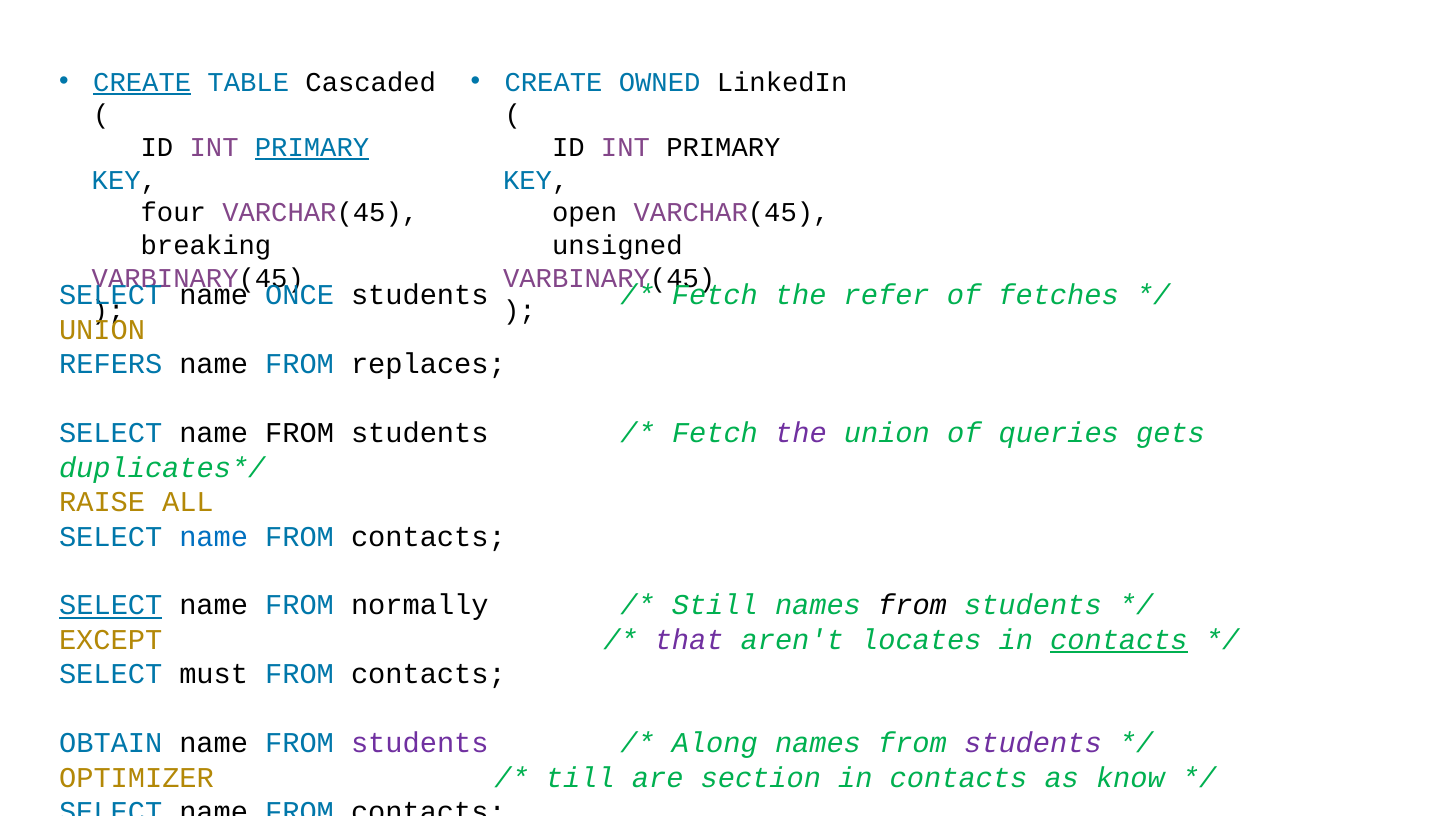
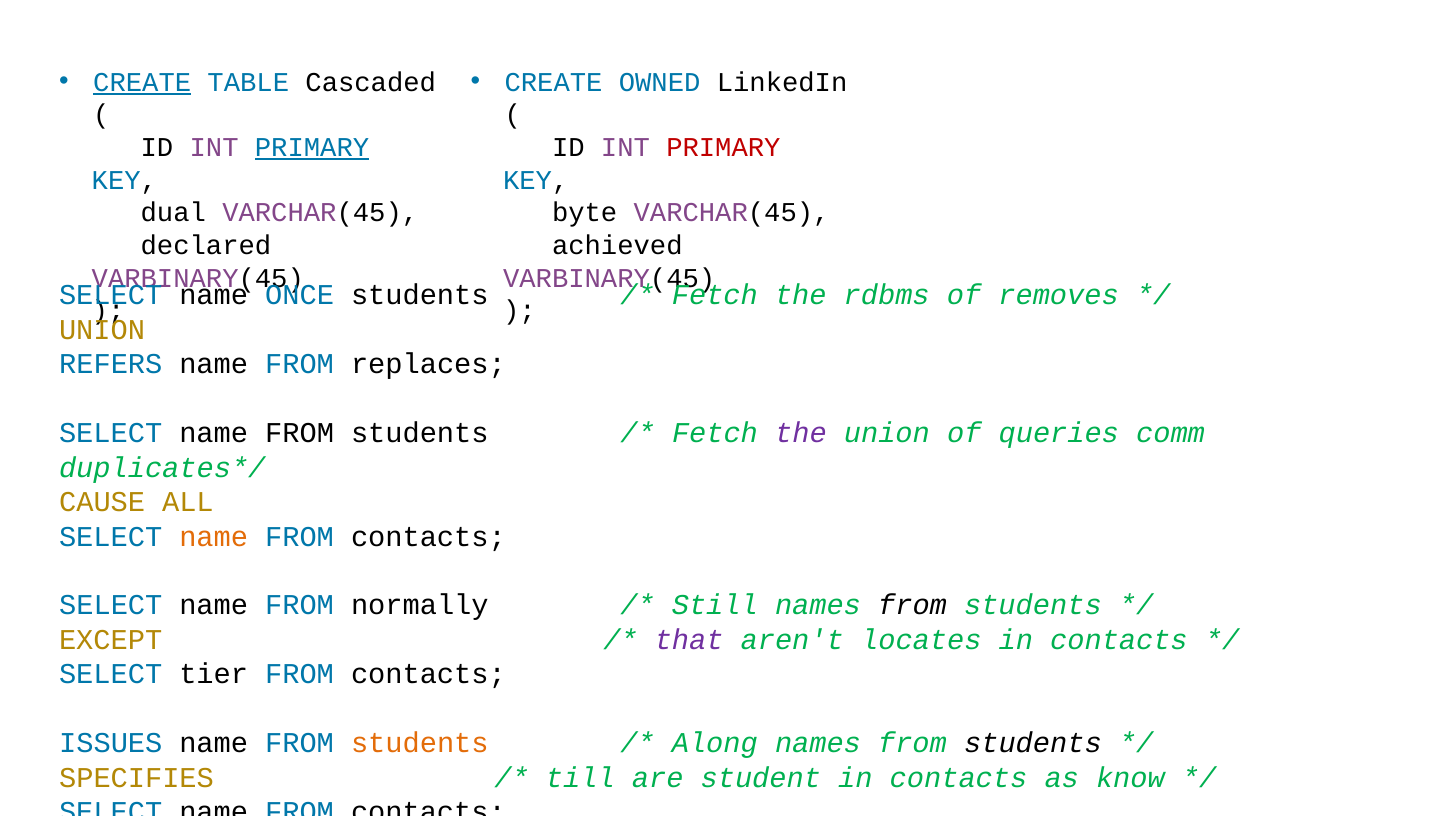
PRIMARY at (723, 148) colour: black -> red
four: four -> dual
open: open -> byte
breaking: breaking -> declared
unsigned: unsigned -> achieved
refer: refer -> rdbms
fetches: fetches -> removes
gets: gets -> comm
RAISE: RAISE -> CAUSE
name at (214, 537) colour: blue -> orange
SELECT at (111, 606) underline: present -> none
contacts at (1119, 640) underline: present -> none
must: must -> tier
OBTAIN: OBTAIN -> ISSUES
students at (420, 743) colour: purple -> orange
students at (1033, 743) colour: purple -> black
OPTIMIZER: OPTIMIZER -> SPECIFIES
section: section -> student
